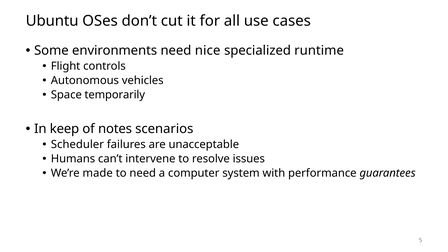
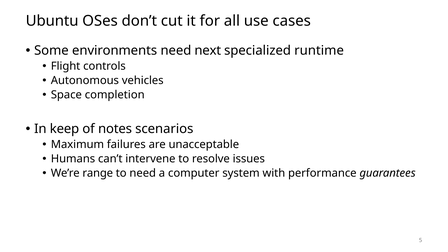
nice: nice -> next
temporarily: temporarily -> completion
Scheduler: Scheduler -> Maximum
made: made -> range
